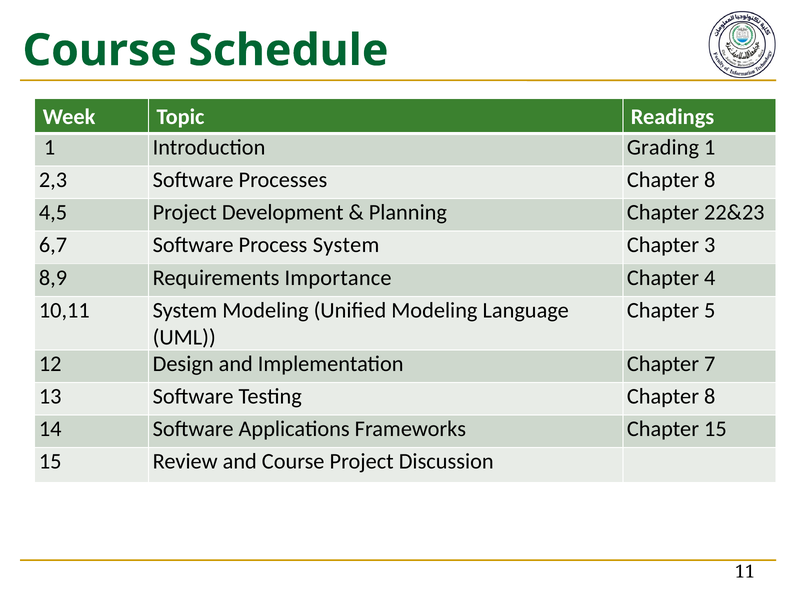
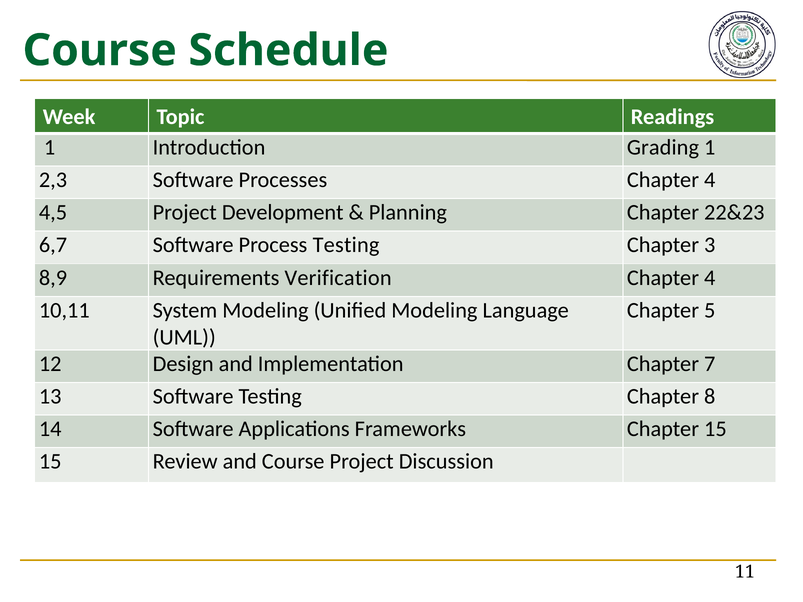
Processes Chapter 8: 8 -> 4
Process System: System -> Testing
Importance: Importance -> Verification
